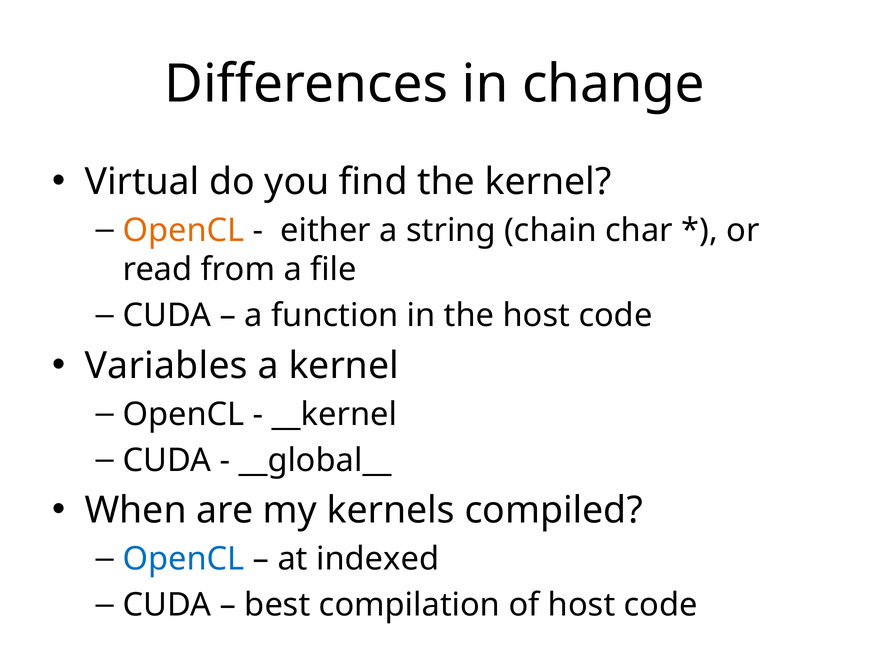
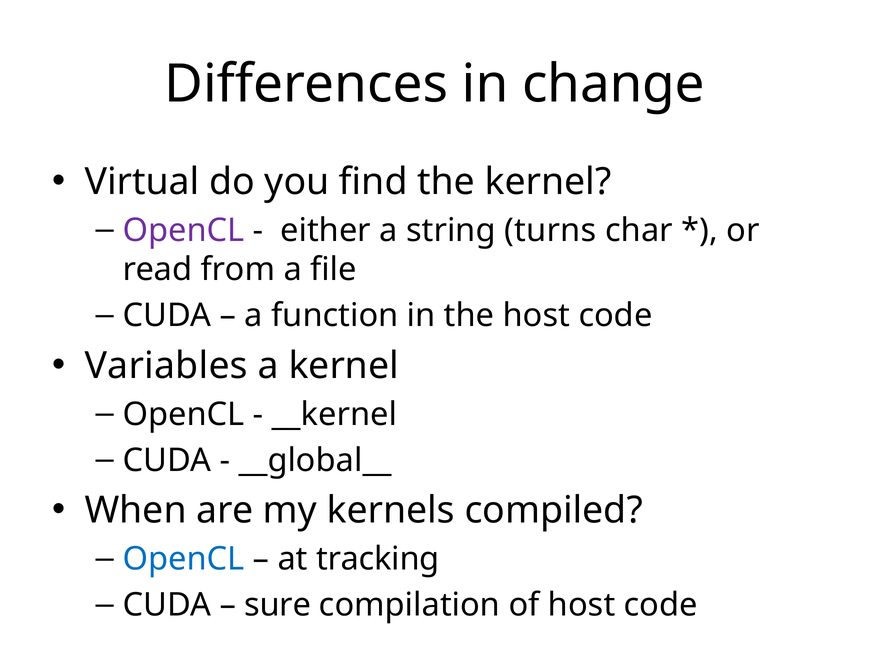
OpenCL at (184, 230) colour: orange -> purple
chain: chain -> turns
indexed: indexed -> tracking
best: best -> sure
